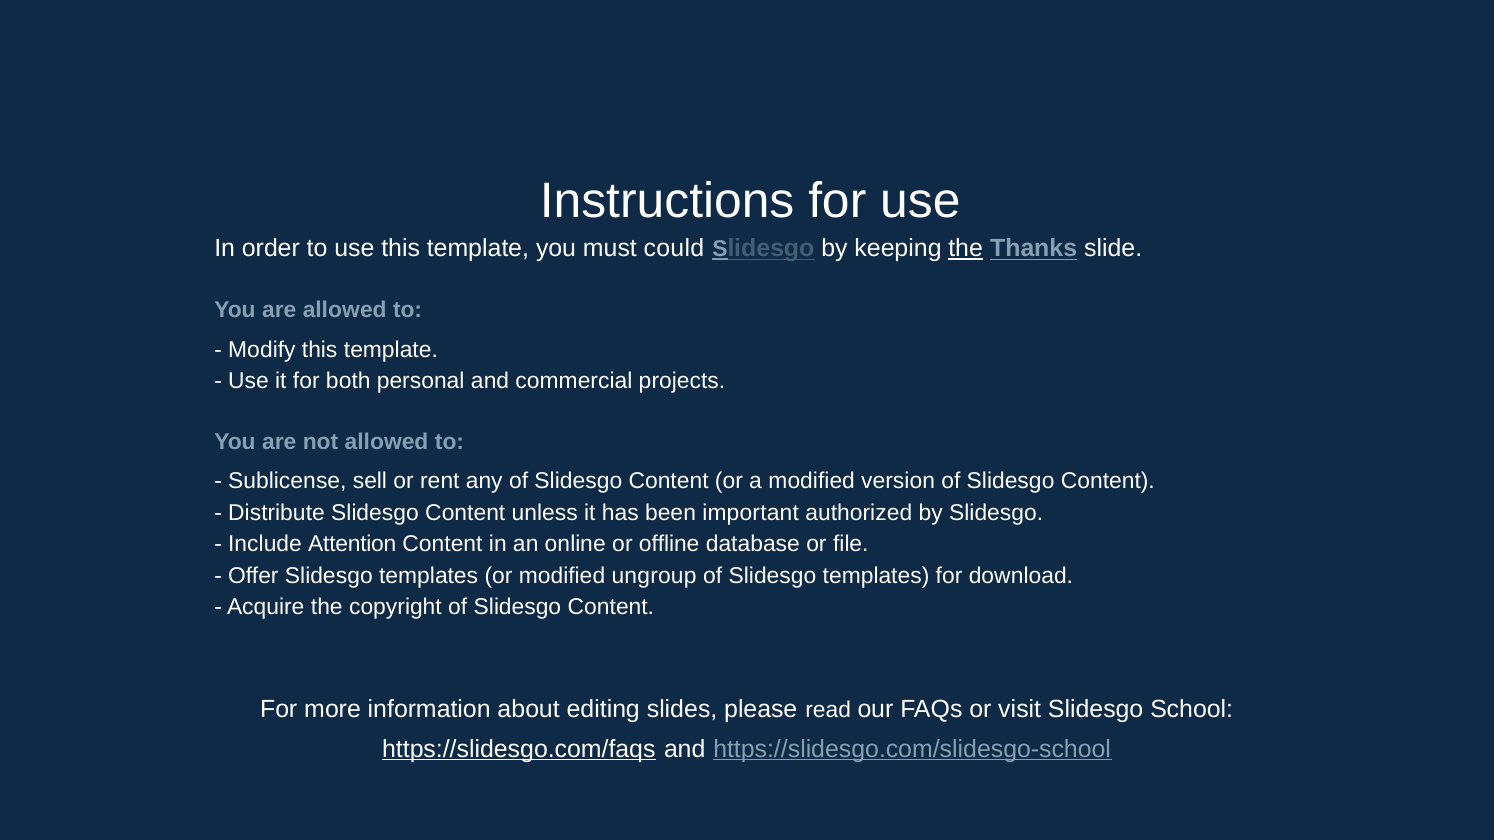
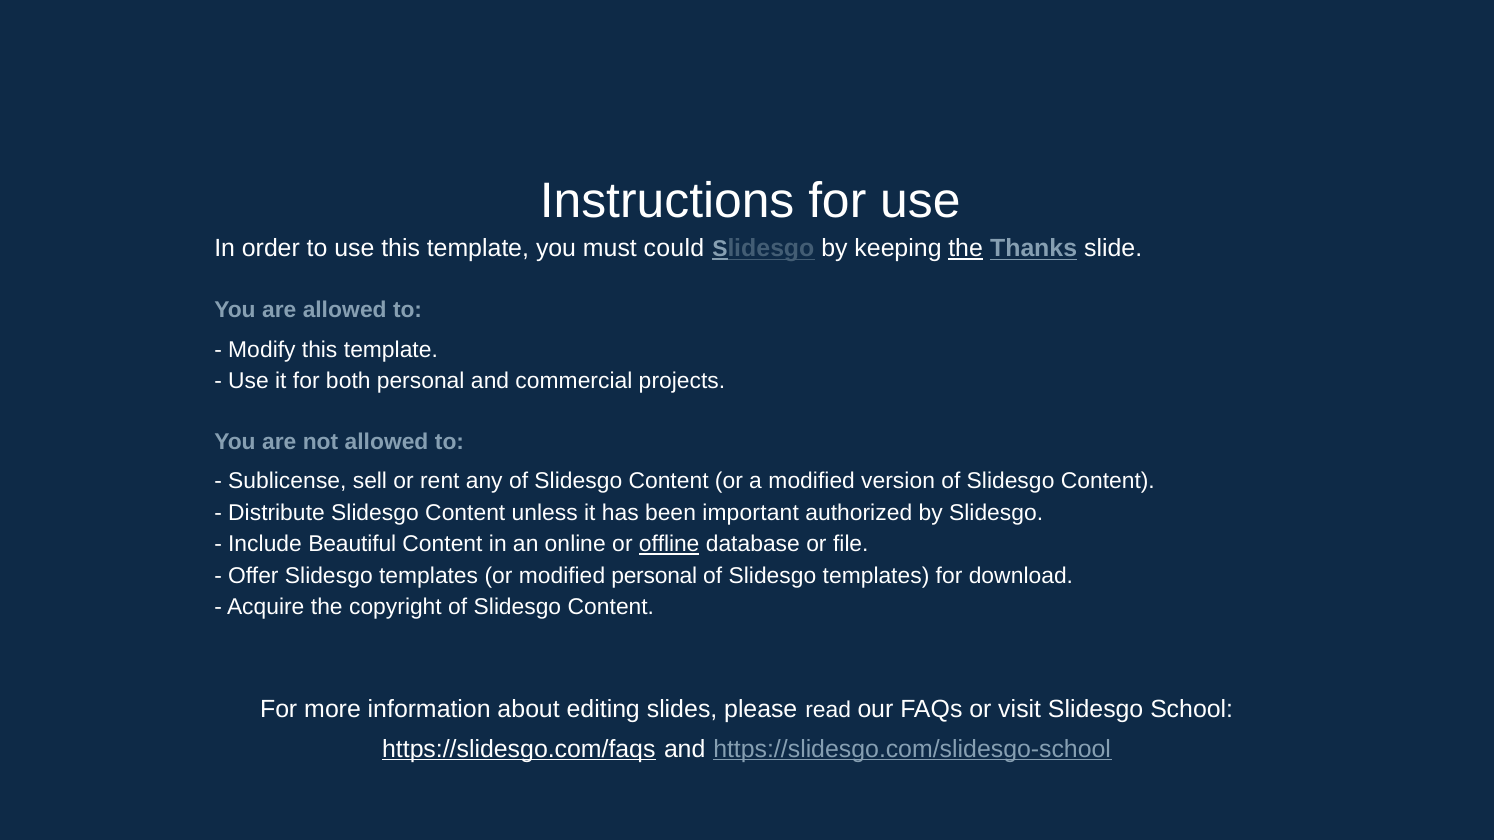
Attention: Attention -> Beautiful
offline underline: none -> present
modified ungroup: ungroup -> personal
